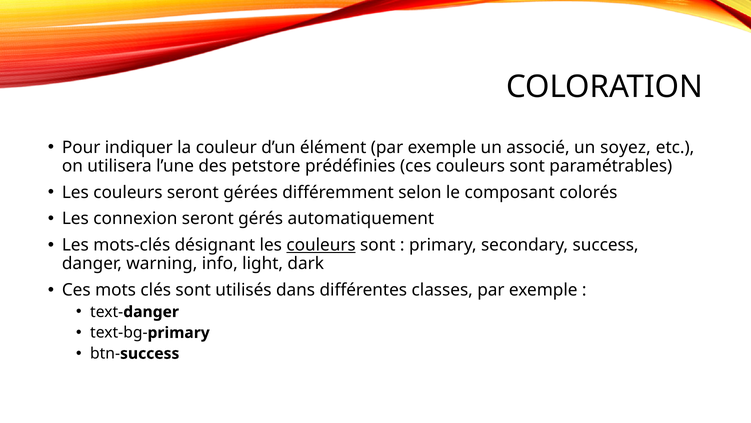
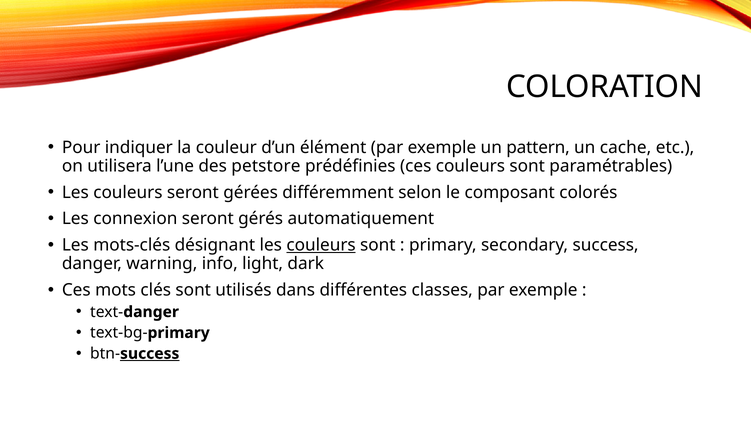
associé: associé -> pattern
soyez: soyez -> cache
success at (150, 353) underline: none -> present
